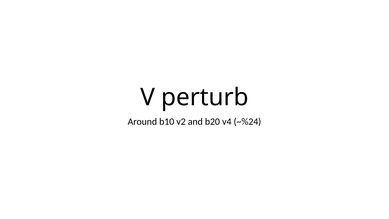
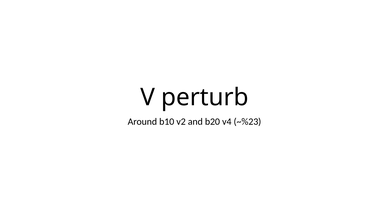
~%24: ~%24 -> ~%23
